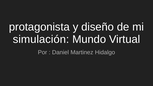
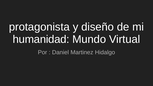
simulación: simulación -> humanidad
